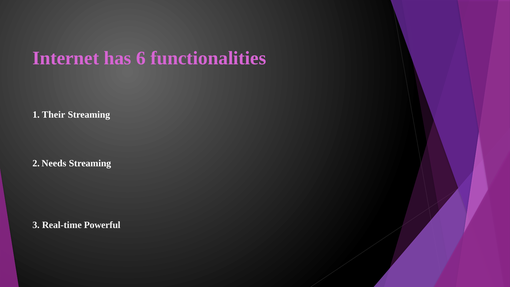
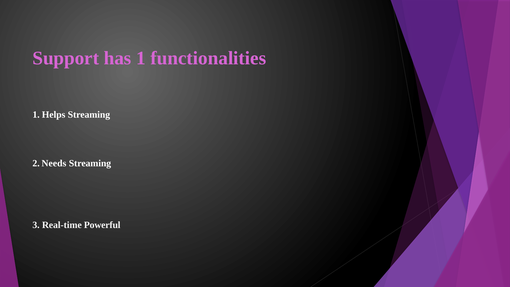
Internet: Internet -> Support
has 6: 6 -> 1
Their: Their -> Helps
